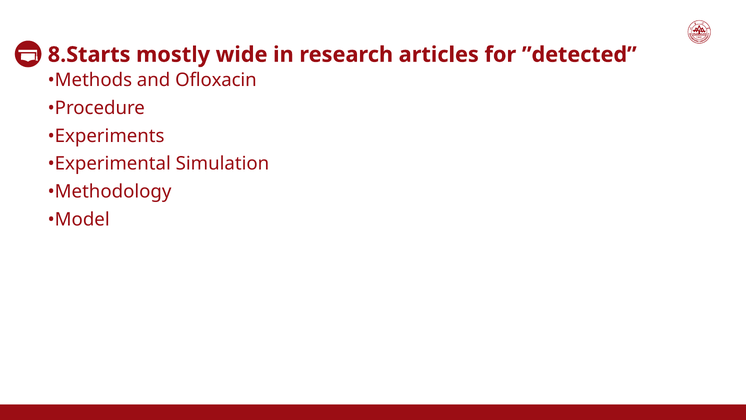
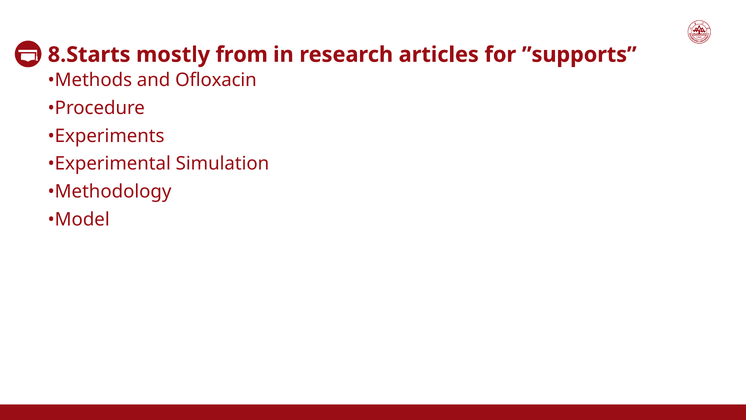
wide: wide -> from
”detected: ”detected -> ”supports
